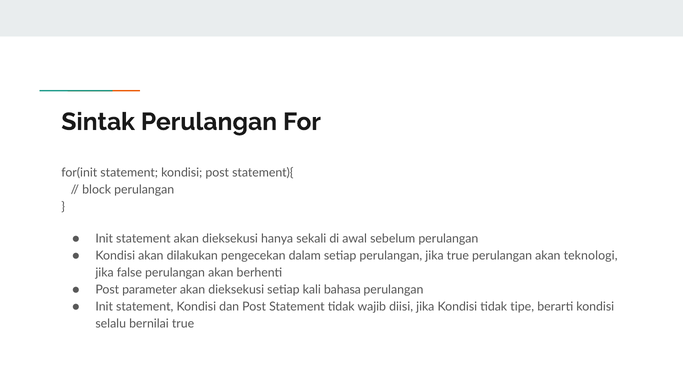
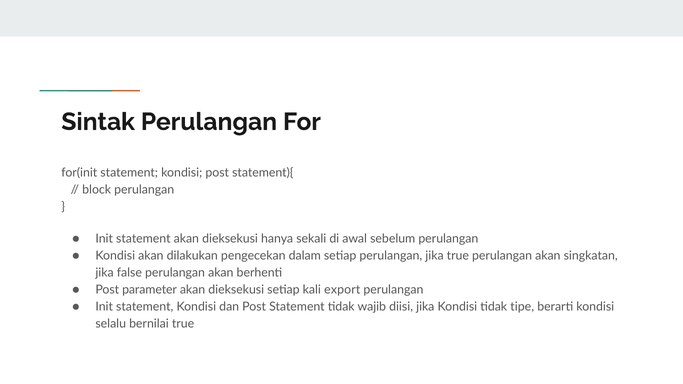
teknologi: teknologi -> singkatan
bahasa: bahasa -> export
